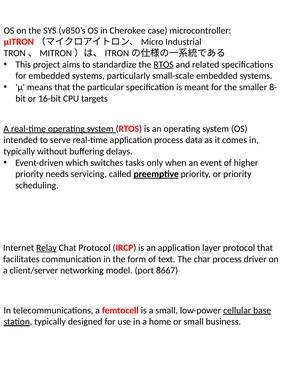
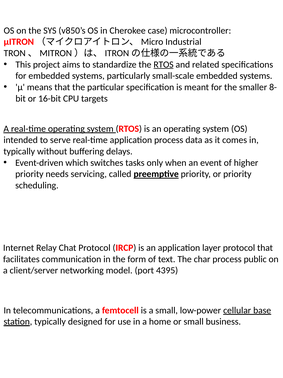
Relay underline: present -> none
driver: driver -> public
8667: 8667 -> 4395
